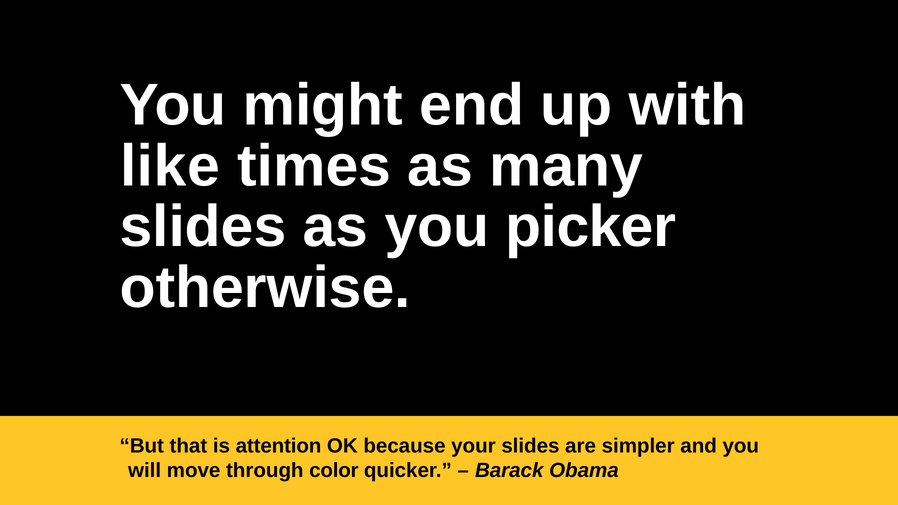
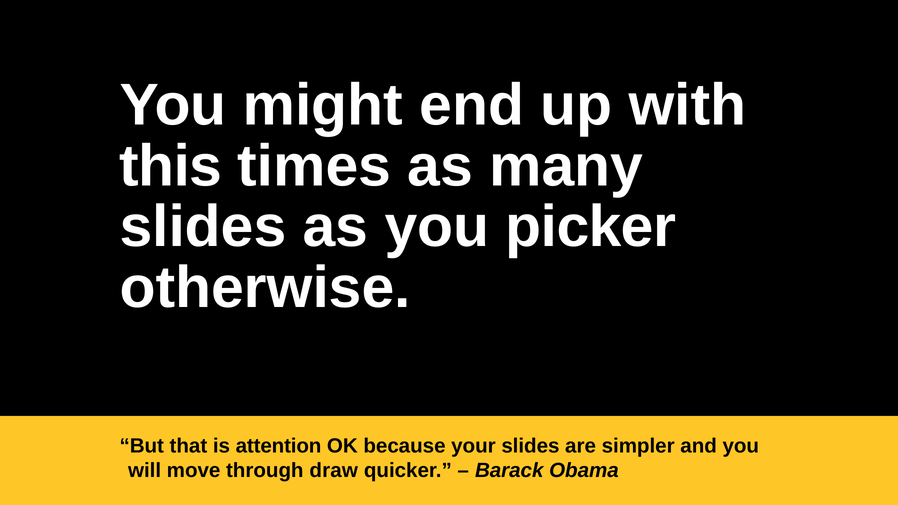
like: like -> this
color: color -> draw
